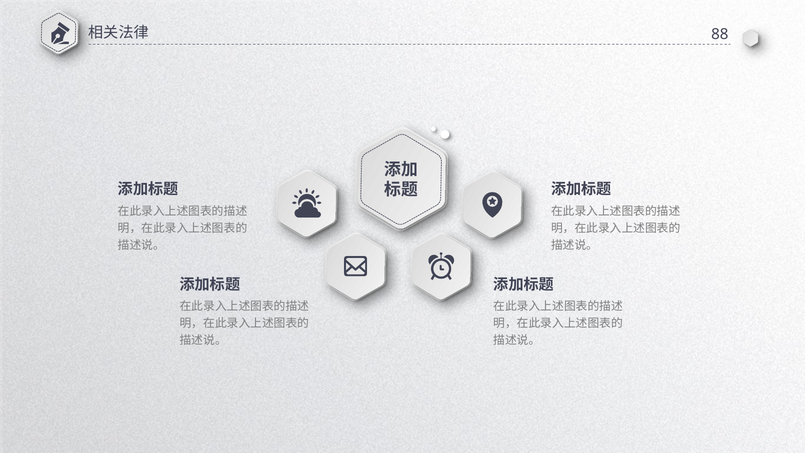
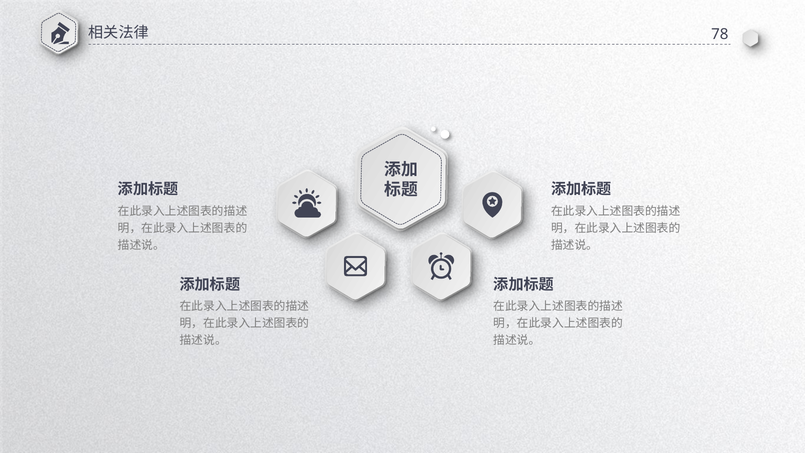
88: 88 -> 78
